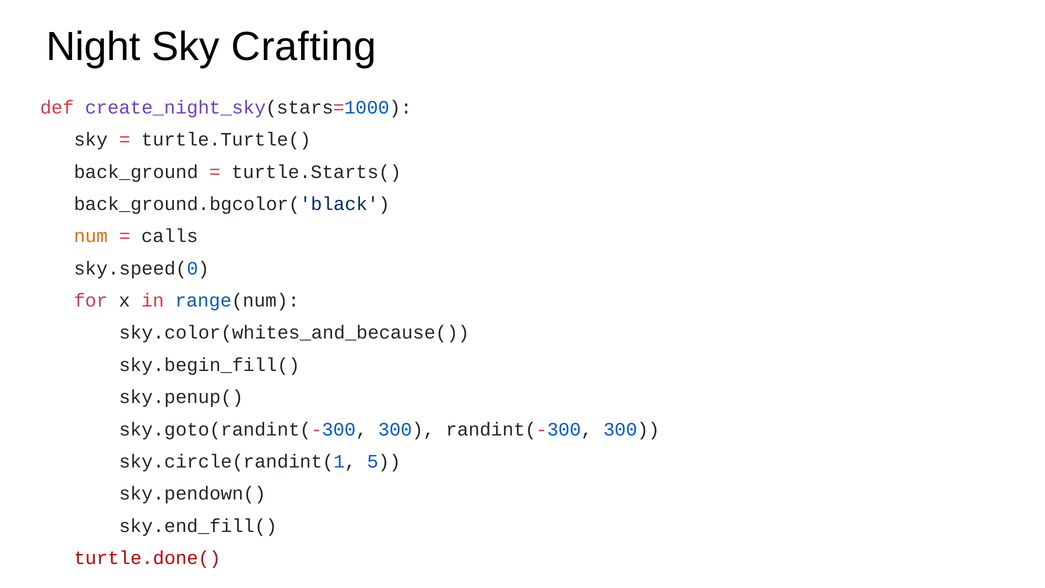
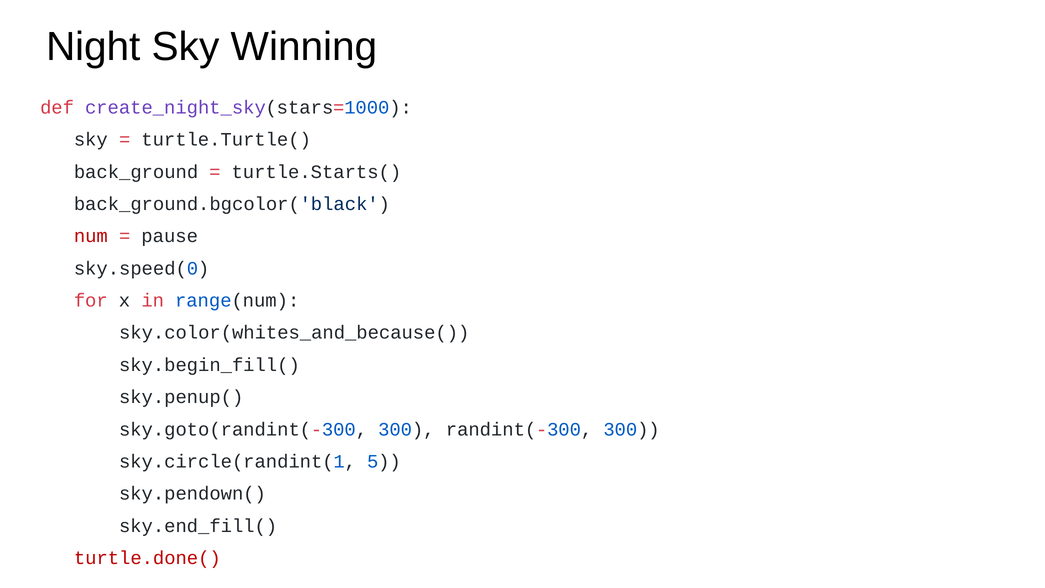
Crafting: Crafting -> Winning
num colour: orange -> red
calls: calls -> pause
